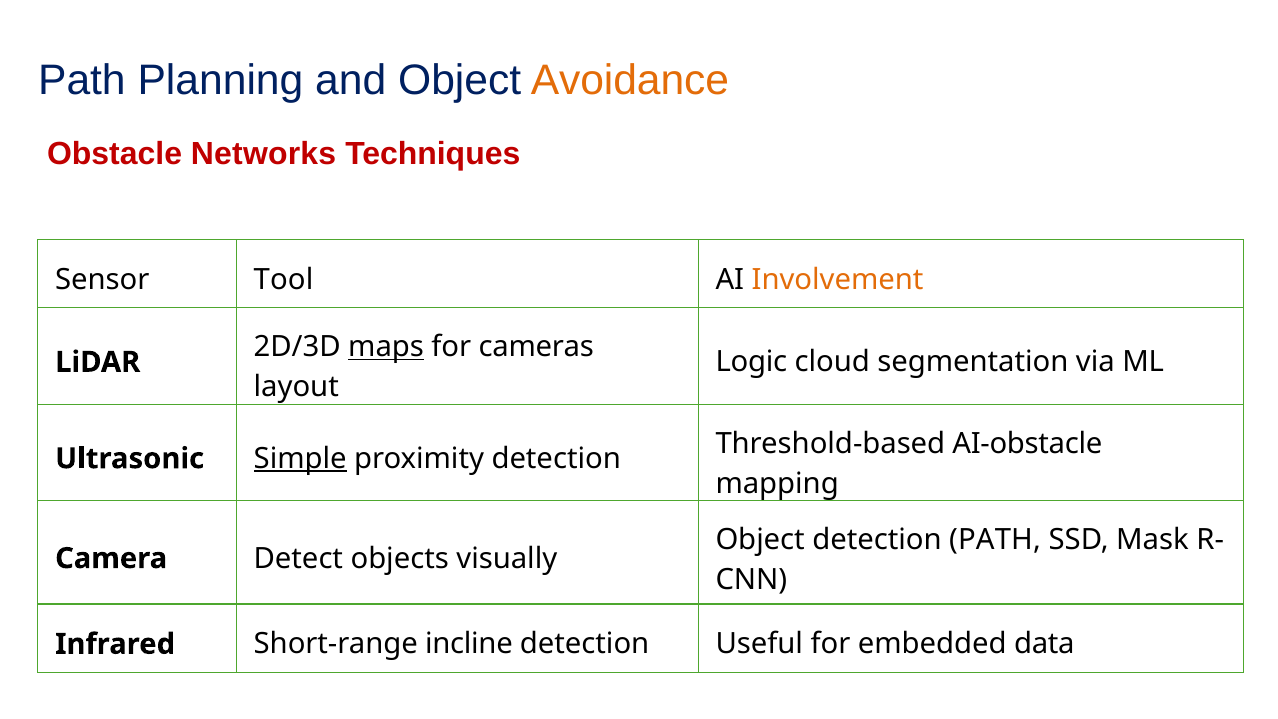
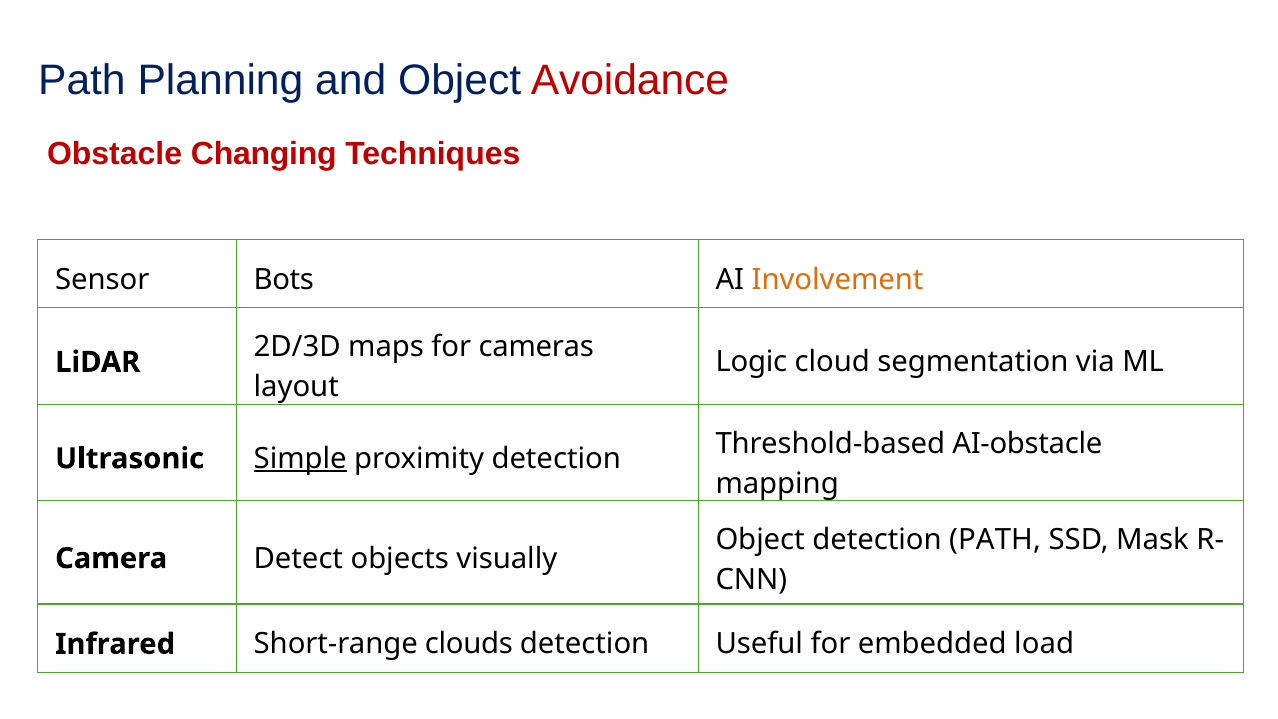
Avoidance colour: orange -> red
Networks: Networks -> Changing
Tool: Tool -> Bots
maps underline: present -> none
incline: incline -> clouds
data: data -> load
